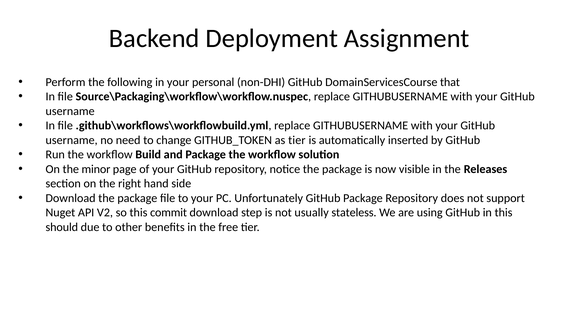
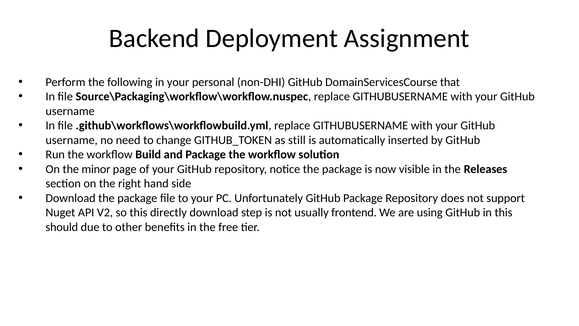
as tier: tier -> still
commit: commit -> directly
stateless: stateless -> frontend
